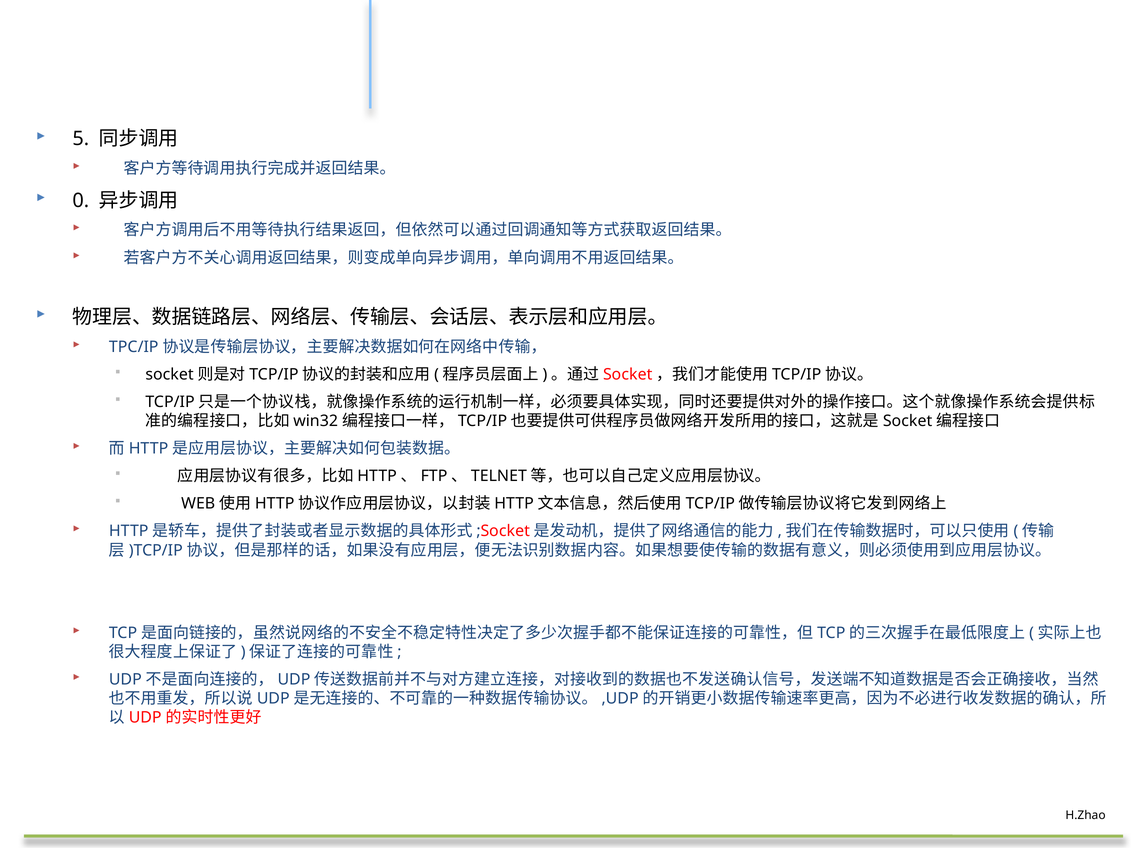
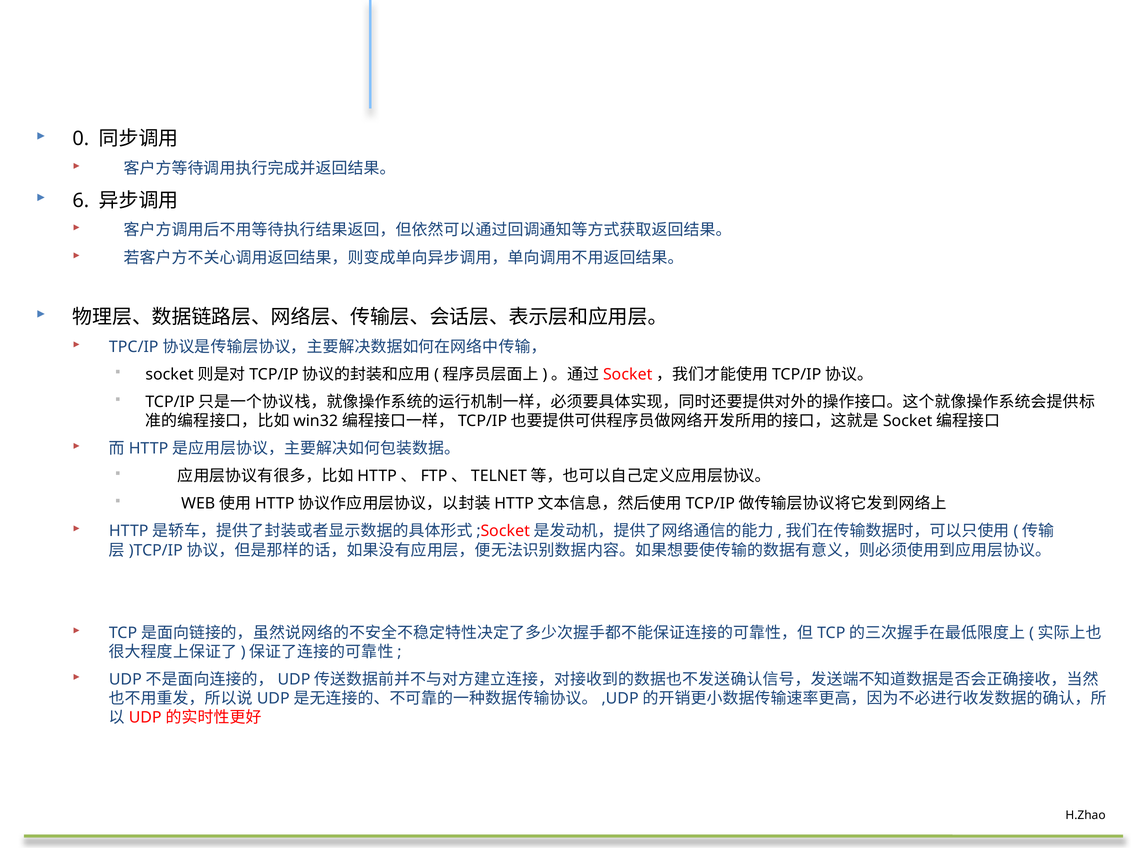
5: 5 -> 0
0: 0 -> 6
